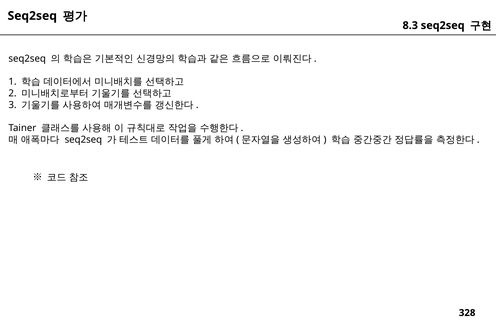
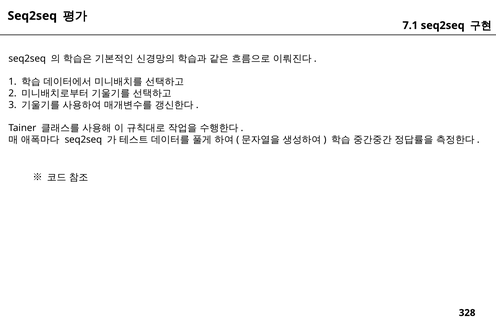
8.3: 8.3 -> 7.1
